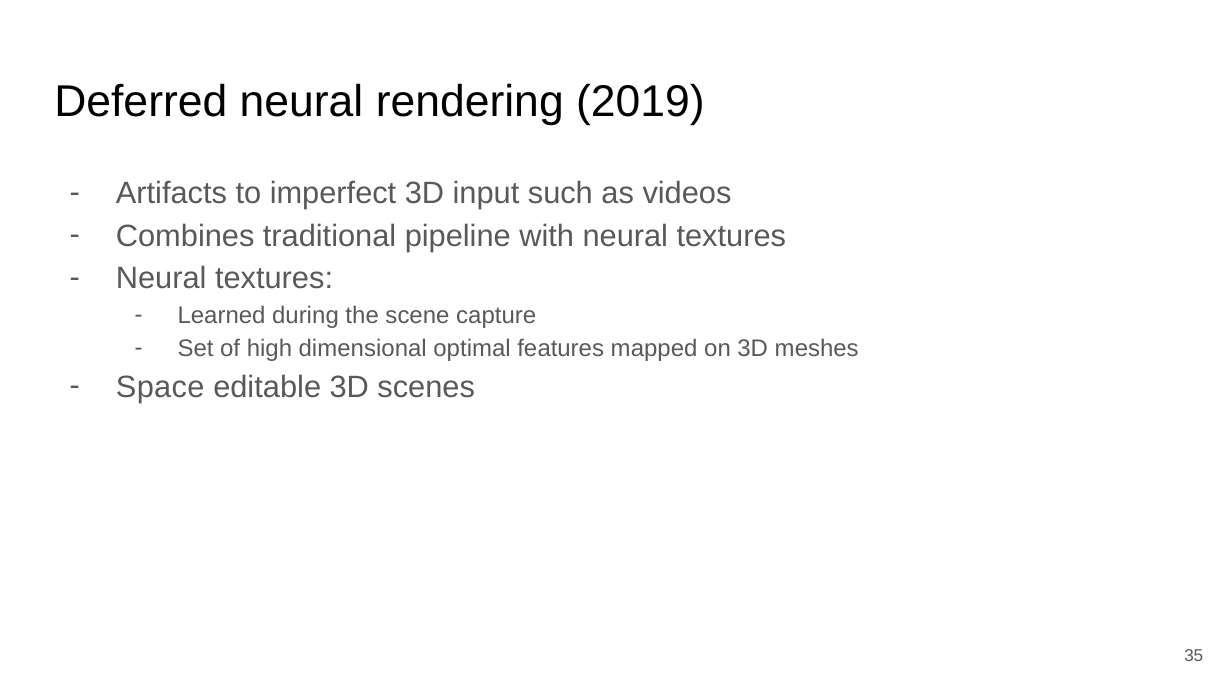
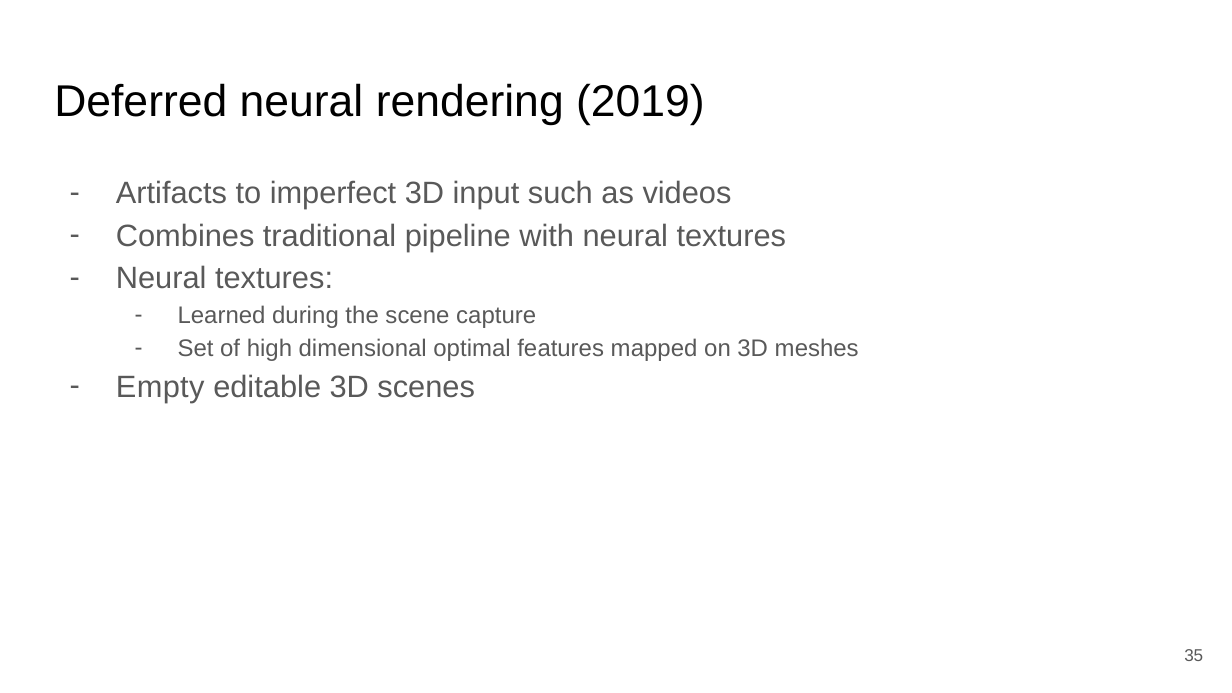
Space: Space -> Empty
